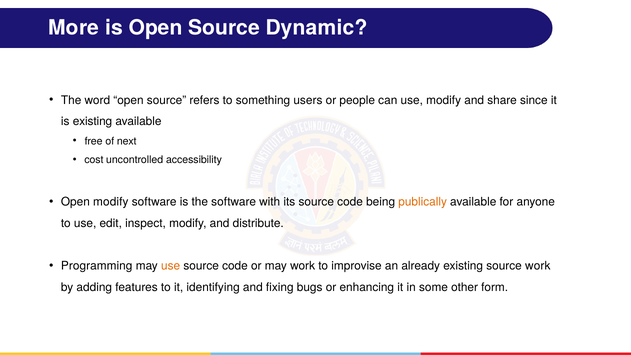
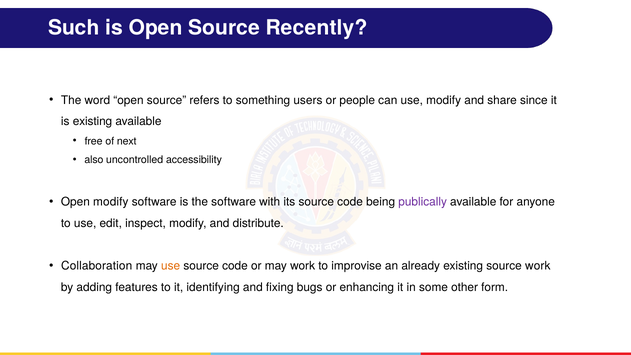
More: More -> Such
Dynamic: Dynamic -> Recently
cost: cost -> also
publically colour: orange -> purple
Programming: Programming -> Collaboration
